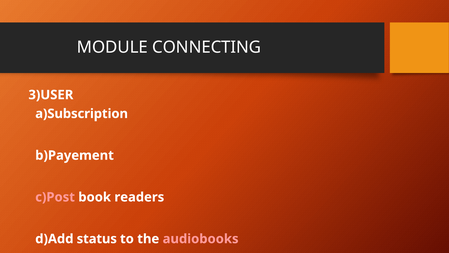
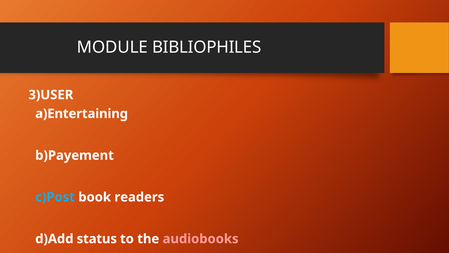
CONNECTING: CONNECTING -> BIBLIOPHILES
a)Subscription: a)Subscription -> a)Entertaining
c)Post colour: pink -> light blue
